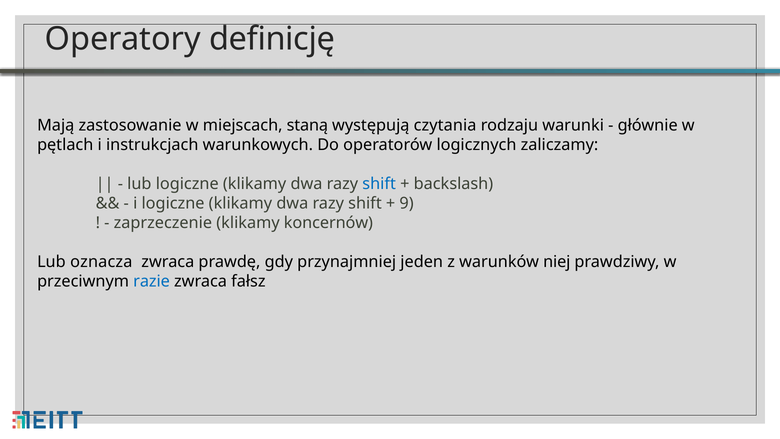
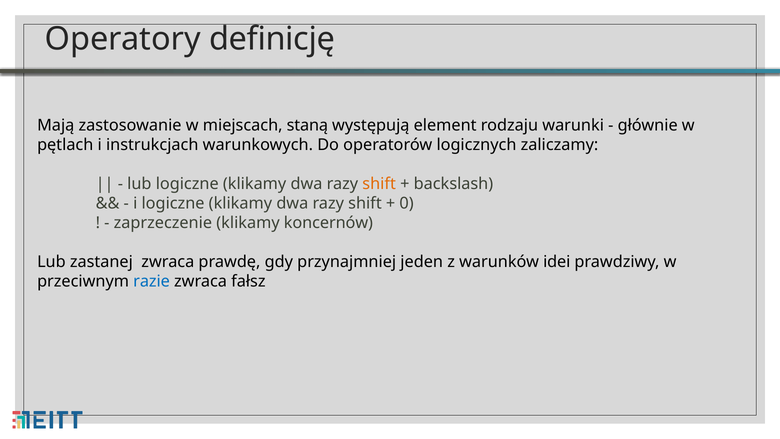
czytania: czytania -> element
shift at (379, 184) colour: blue -> orange
9: 9 -> 0
oznacza: oznacza -> zastanej
niej: niej -> idei
